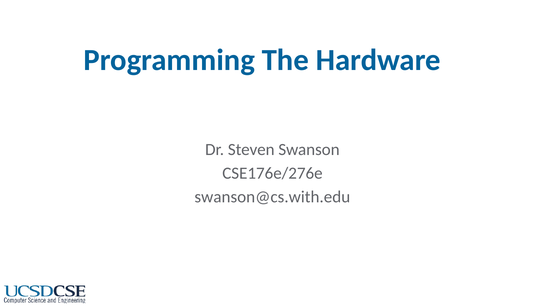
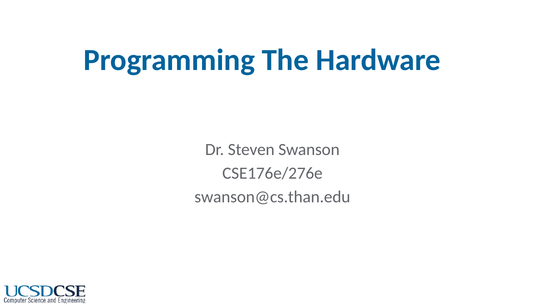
swanson@cs.with.edu: swanson@cs.with.edu -> swanson@cs.than.edu
